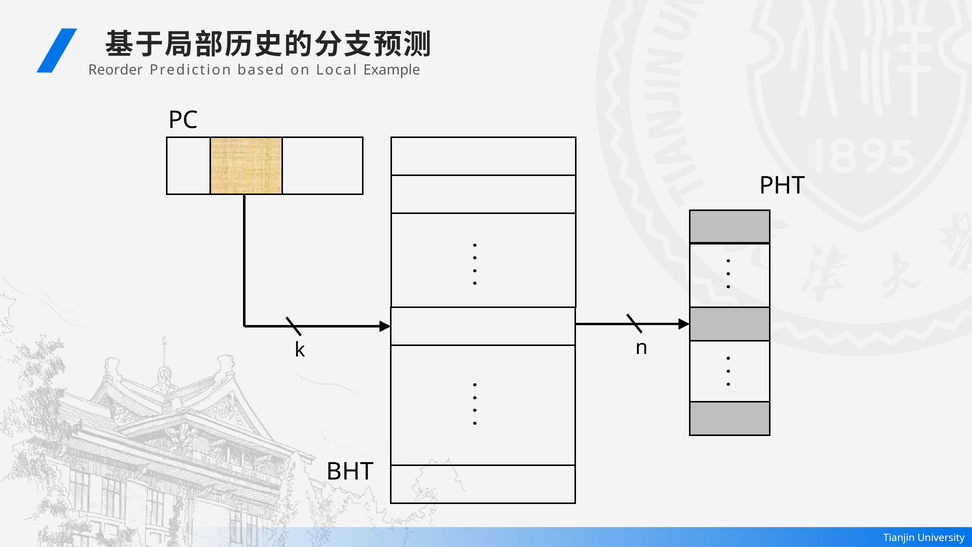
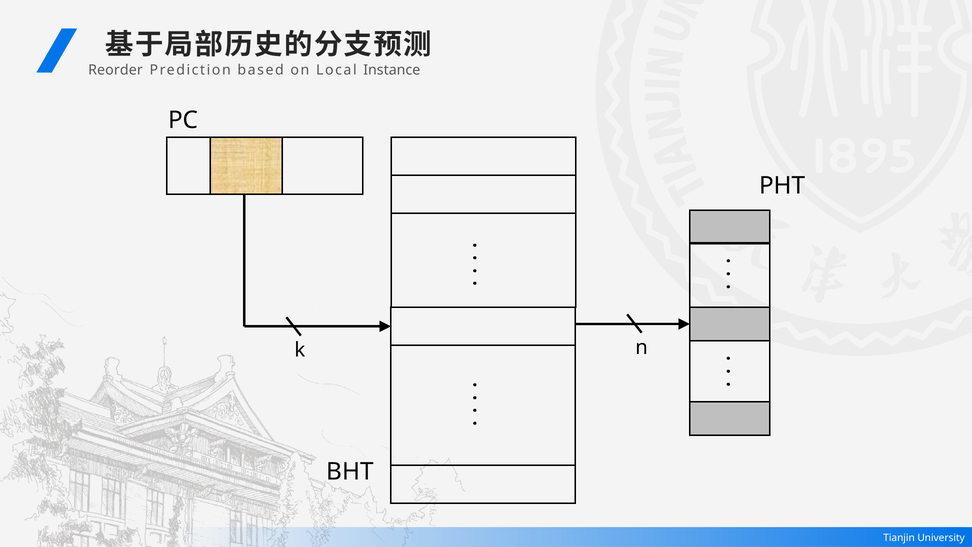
Example: Example -> Instance
